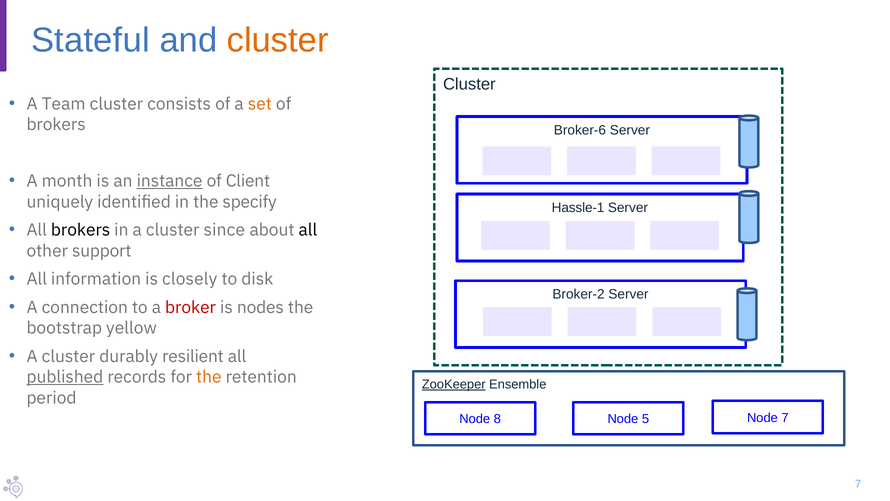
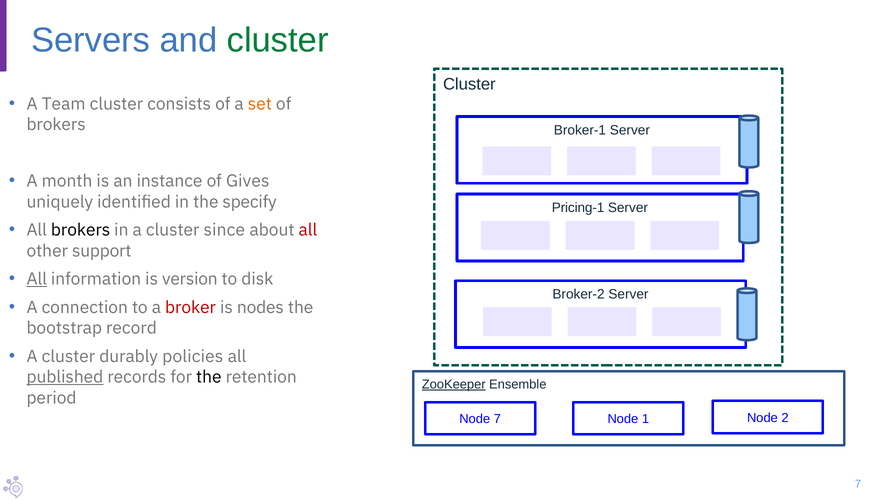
Stateful: Stateful -> Servers
cluster at (278, 41) colour: orange -> green
Broker-6: Broker-6 -> Broker-1
instance underline: present -> none
Client: Client -> Gives
Hassle-1: Hassle-1 -> Pricing-1
all at (308, 230) colour: black -> red
All at (37, 279) underline: none -> present
closely: closely -> version
yellow: yellow -> record
resilient: resilient -> policies
the at (209, 377) colour: orange -> black
Node 8: 8 -> 7
5: 5 -> 1
Node 7: 7 -> 2
